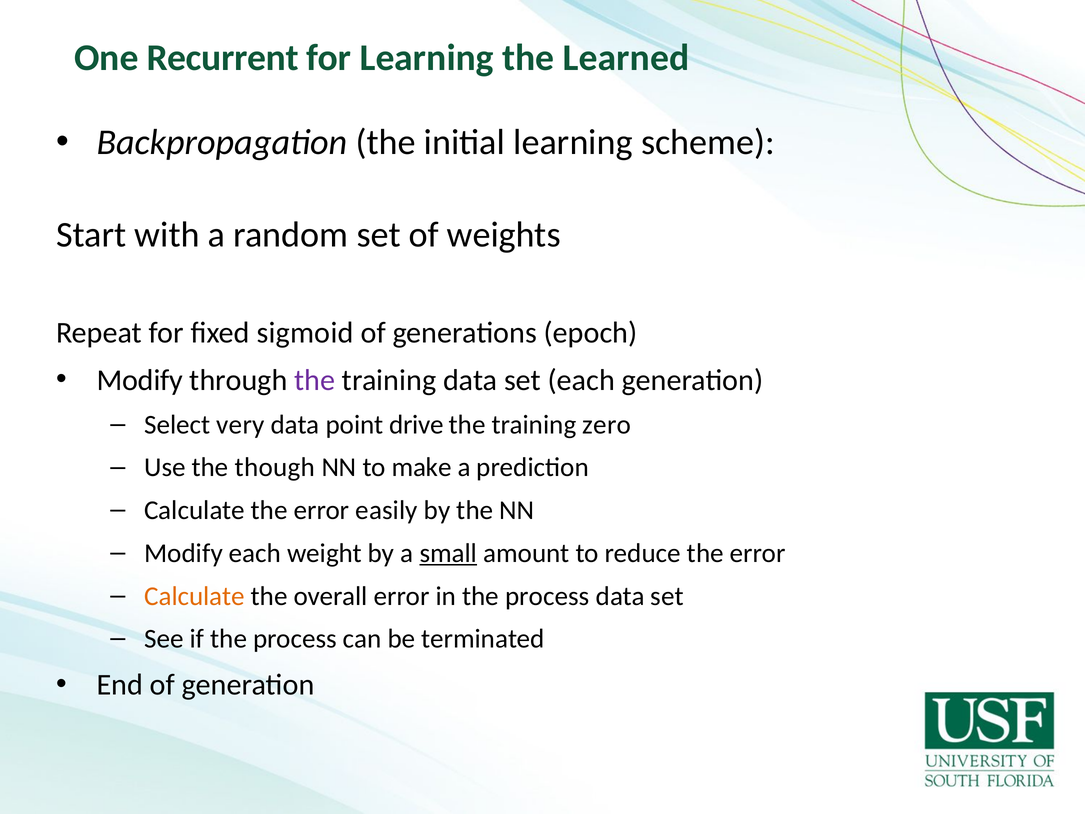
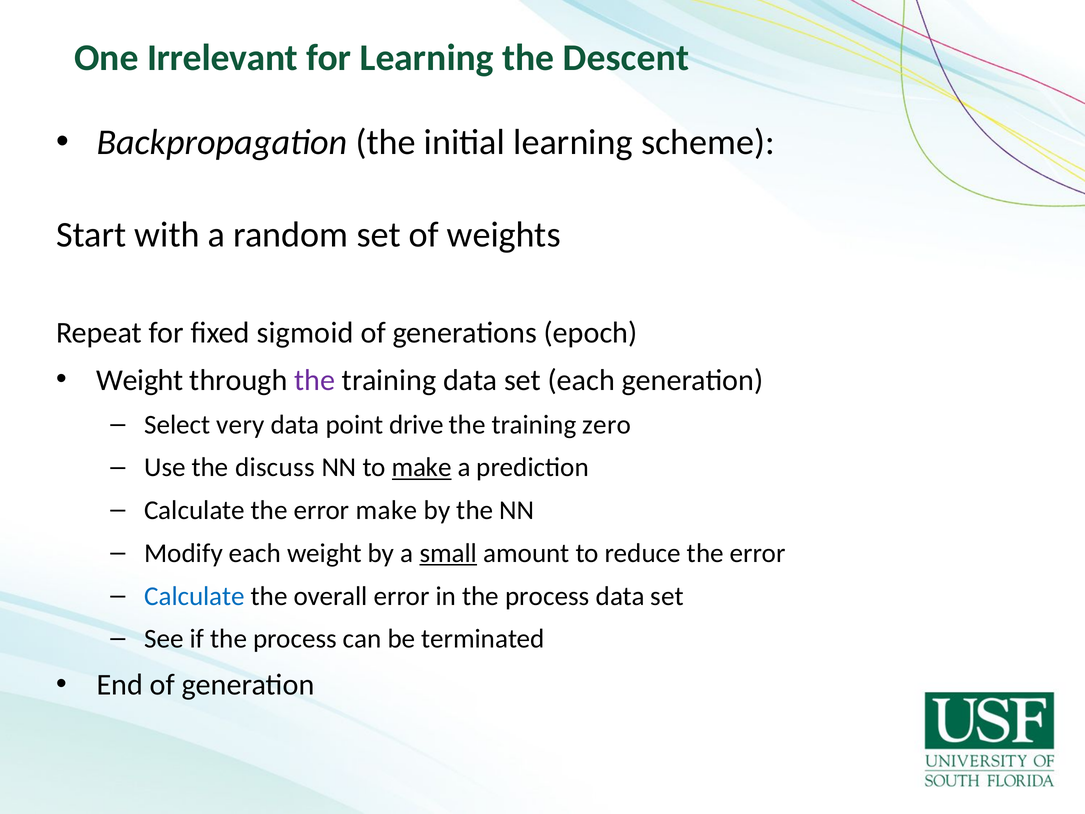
Recurrent: Recurrent -> Irrelevant
Learned: Learned -> Descent
Modify at (140, 380): Modify -> Weight
though: though -> discuss
make at (422, 467) underline: none -> present
error easily: easily -> make
Calculate at (195, 596) colour: orange -> blue
